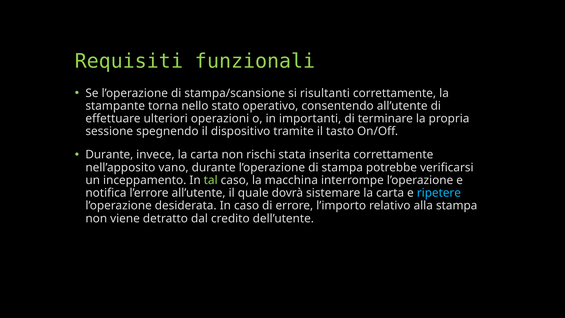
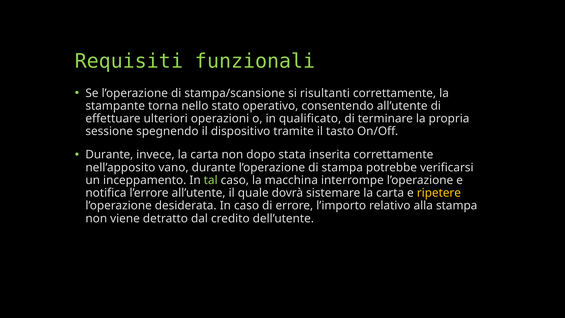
importanti: importanti -> qualificato
rischi: rischi -> dopo
ripetere colour: light blue -> yellow
